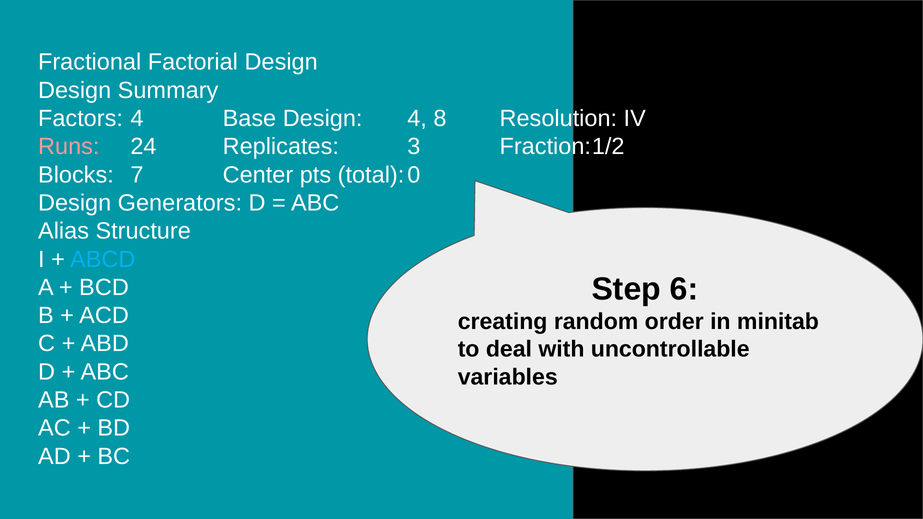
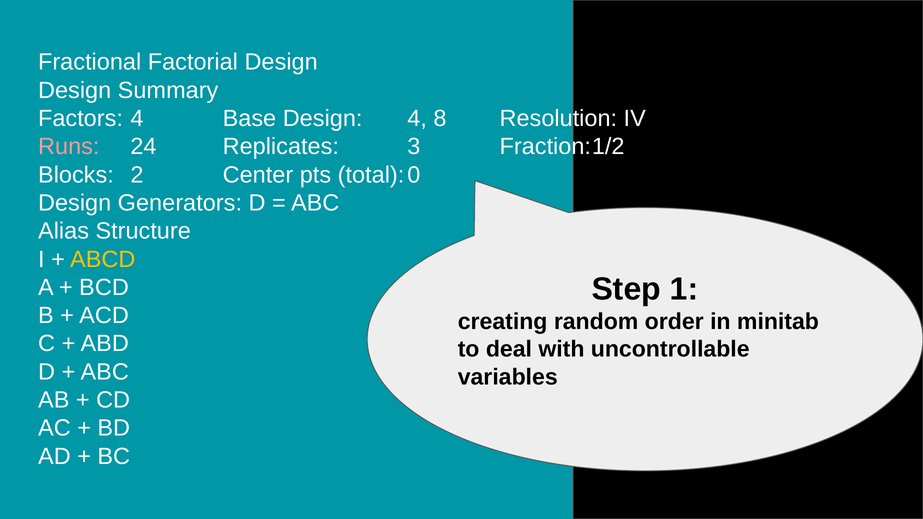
7: 7 -> 2
ABCD colour: light blue -> yellow
6: 6 -> 1
